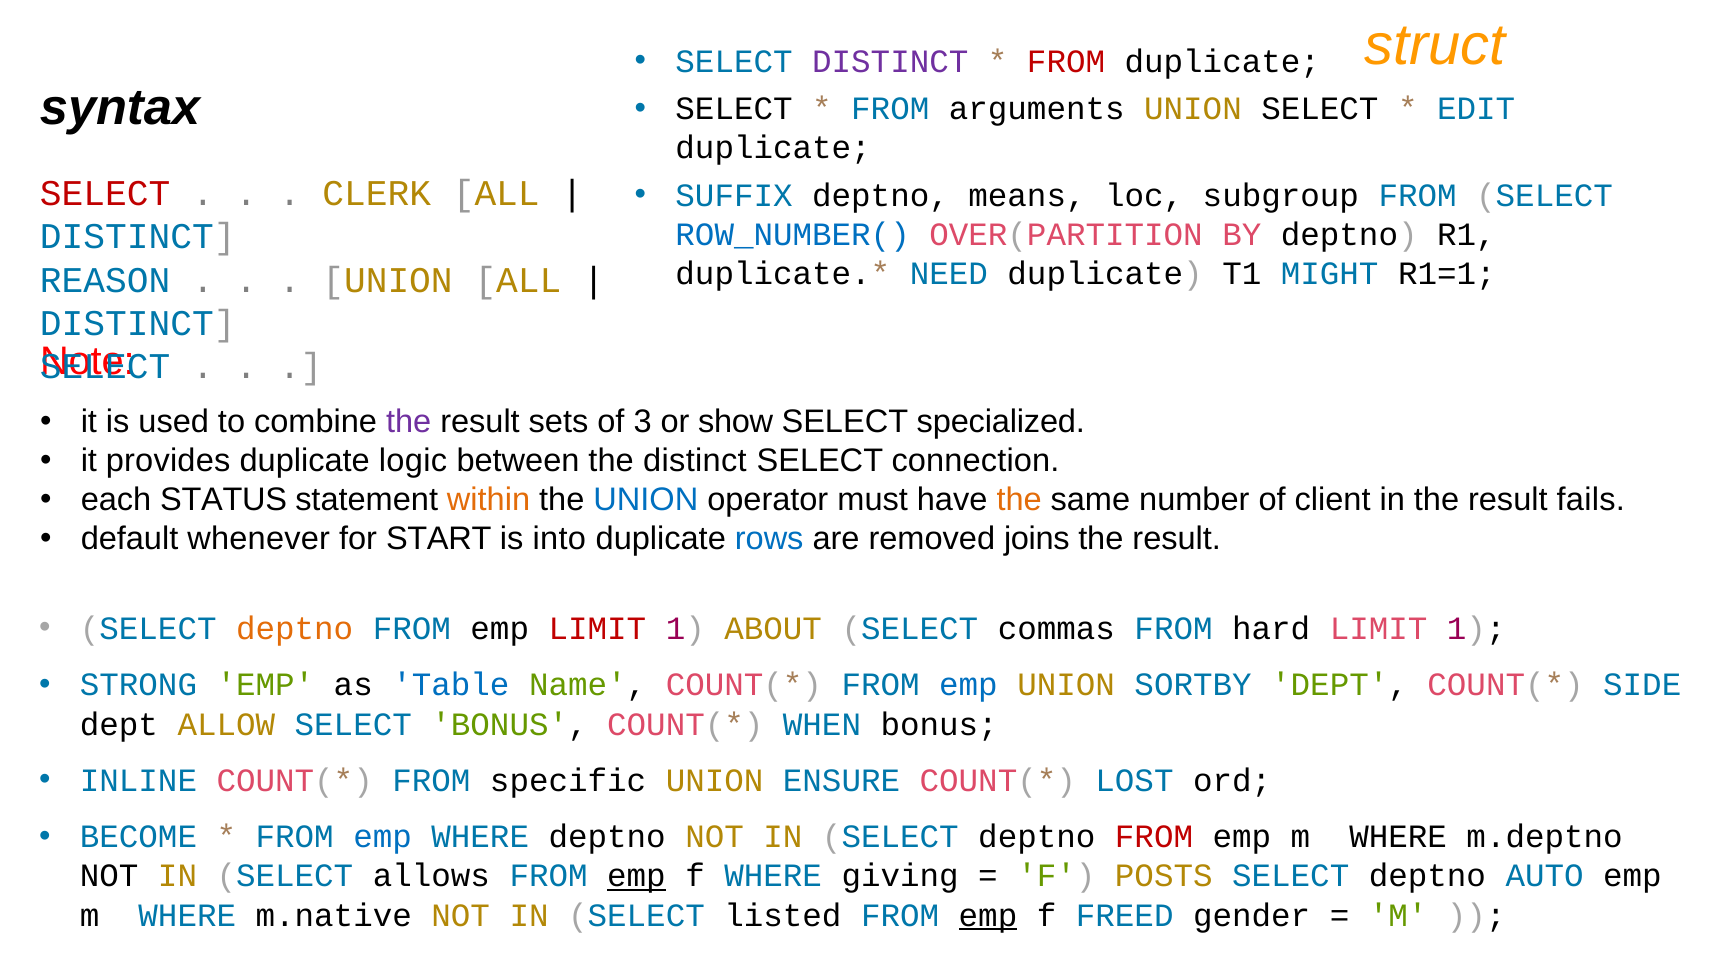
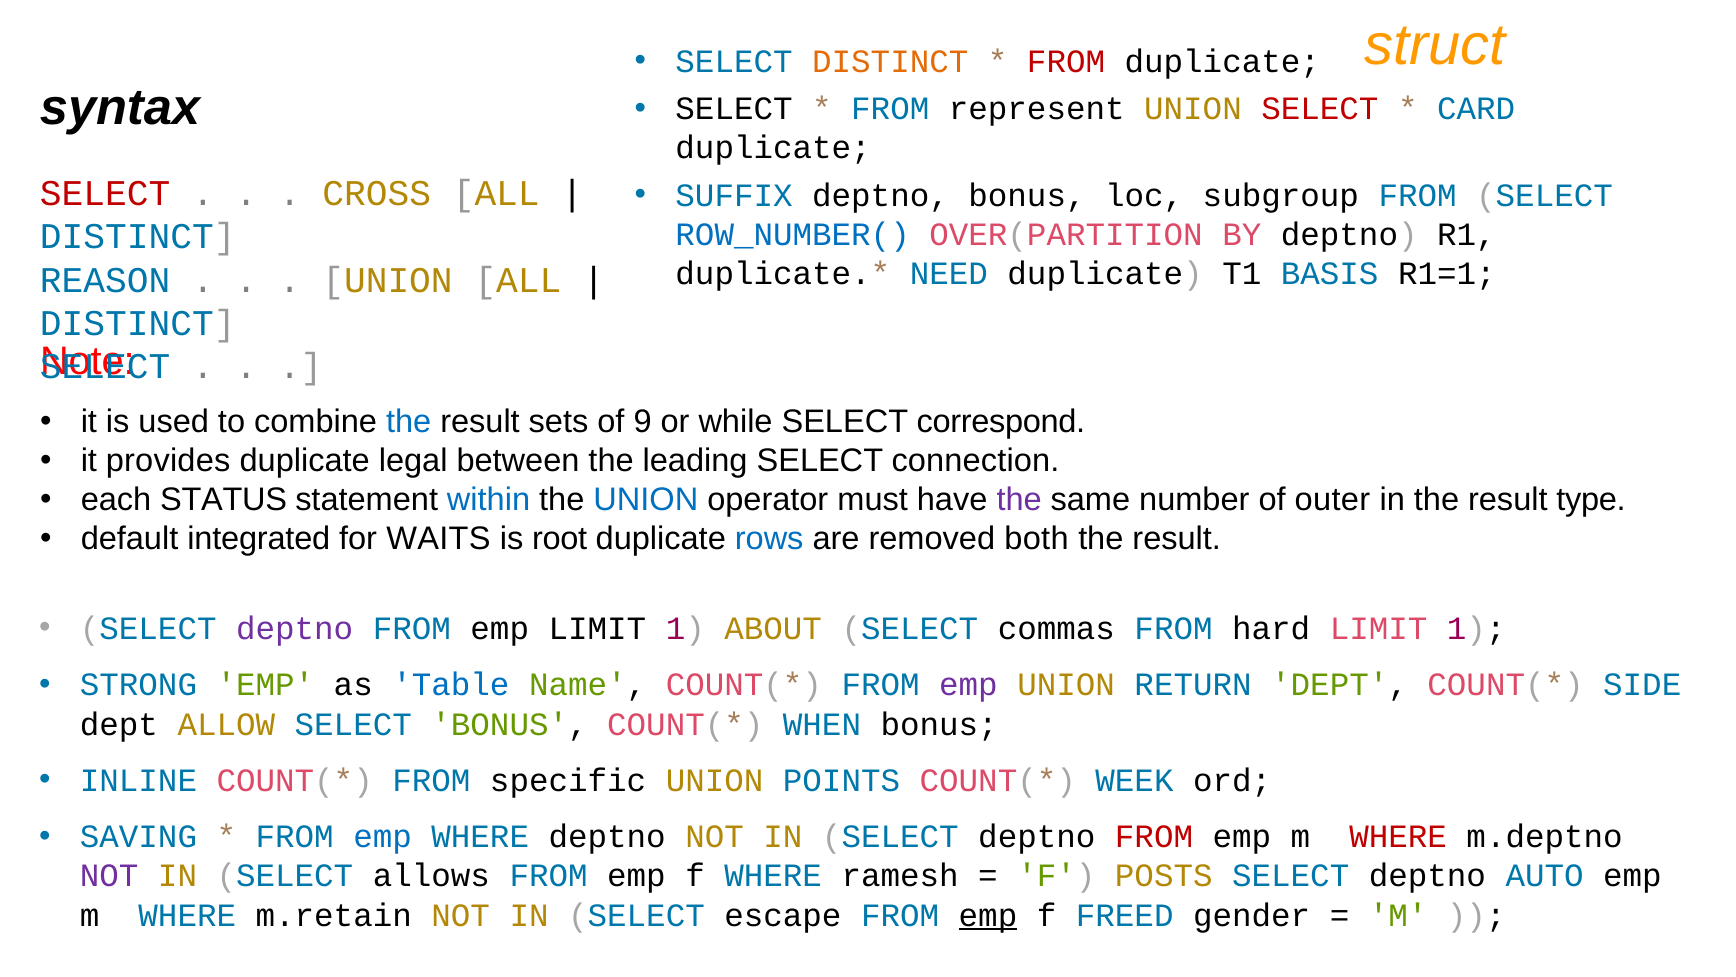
DISTINCT at (890, 61) colour: purple -> orange
arguments: arguments -> represent
SELECT at (1320, 109) colour: black -> red
EDIT: EDIT -> CARD
deptno means: means -> bonus
CLERK: CLERK -> CROSS
MIGHT: MIGHT -> BASIS
the at (409, 422) colour: purple -> blue
3: 3 -> 9
show: show -> while
specialized: specialized -> correspond
logic: logic -> legal
the distinct: distinct -> leading
within colour: orange -> blue
the at (1019, 500) colour: orange -> purple
client: client -> outer
fails: fails -> type
whenever: whenever -> integrated
START: START -> WAITS
into: into -> root
joins: joins -> both
deptno at (295, 628) colour: orange -> purple
LIMIT at (597, 628) colour: red -> black
emp at (968, 685) colour: blue -> purple
SORTBY: SORTBY -> RETURN
ENSURE: ENSURE -> POINTS
LOST: LOST -> WEEK
BECOME: BECOME -> SAVING
WHERE at (1398, 837) colour: black -> red
NOT at (109, 876) colour: black -> purple
emp at (636, 876) underline: present -> none
giving: giving -> ramesh
m.native: m.native -> m.retain
listed: listed -> escape
